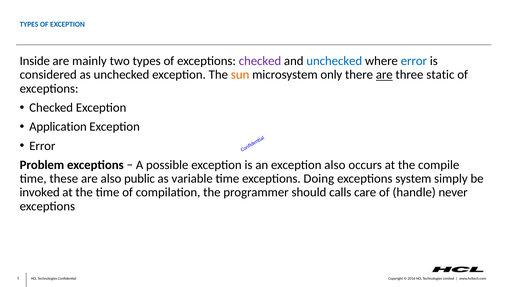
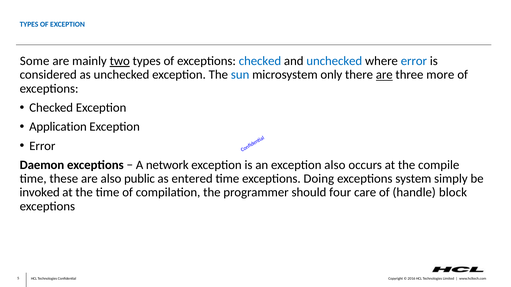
Inside: Inside -> Some
two underline: none -> present
checked at (260, 61) colour: purple -> blue
sun colour: orange -> blue
static: static -> more
Problem: Problem -> Daemon
possible: possible -> network
variable: variable -> entered
calls: calls -> four
never: never -> block
